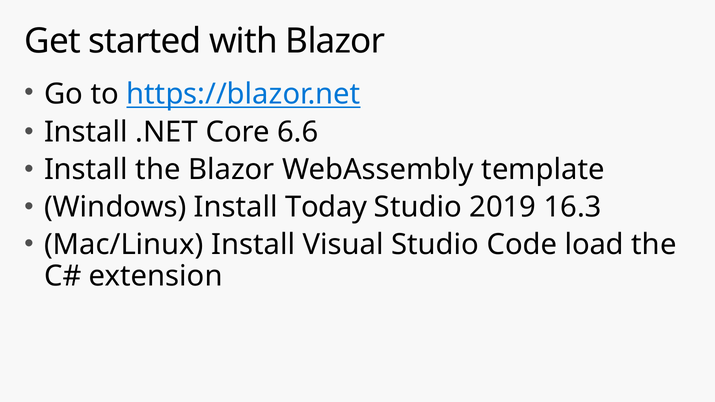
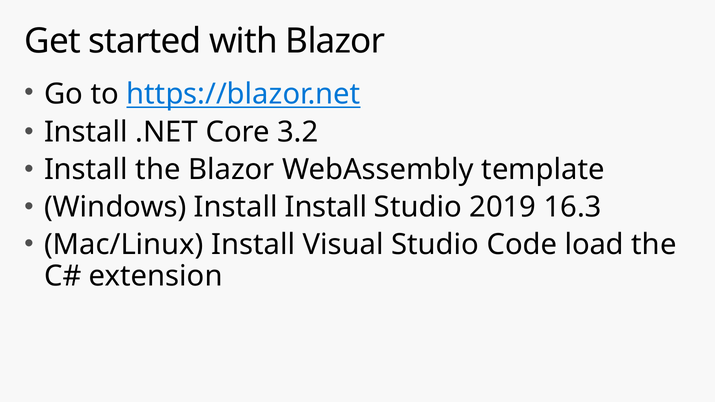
6.6: 6.6 -> 3.2
Install Today: Today -> Install
